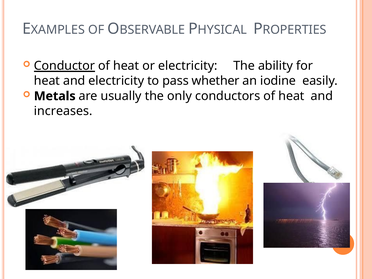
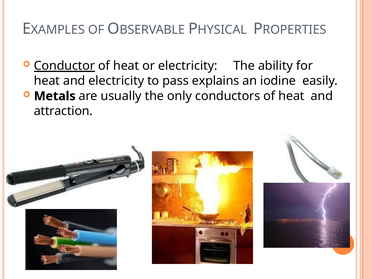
whether: whether -> explains
increases: increases -> attraction
